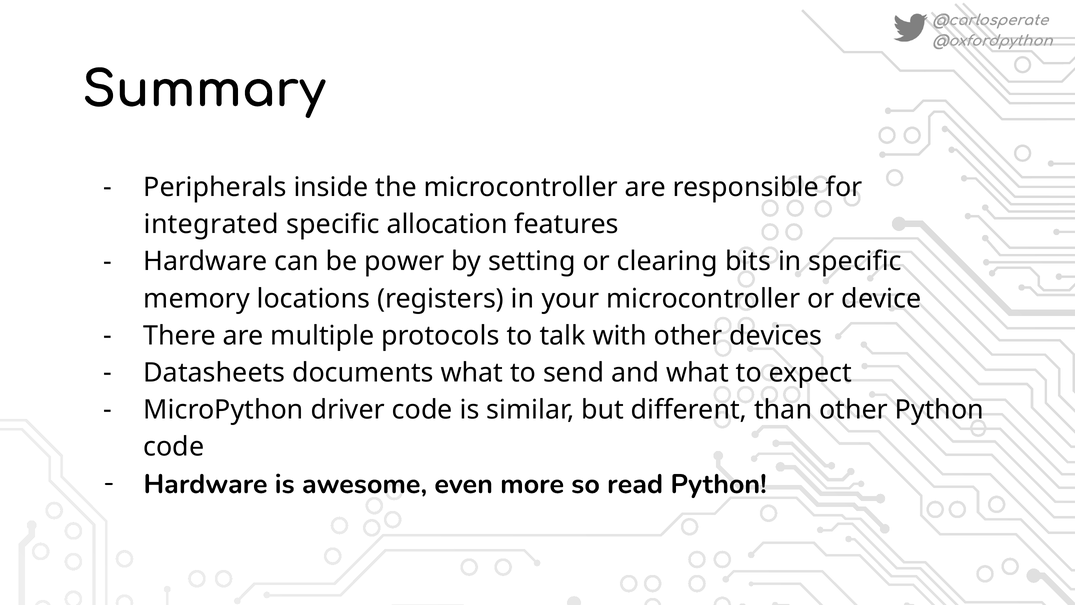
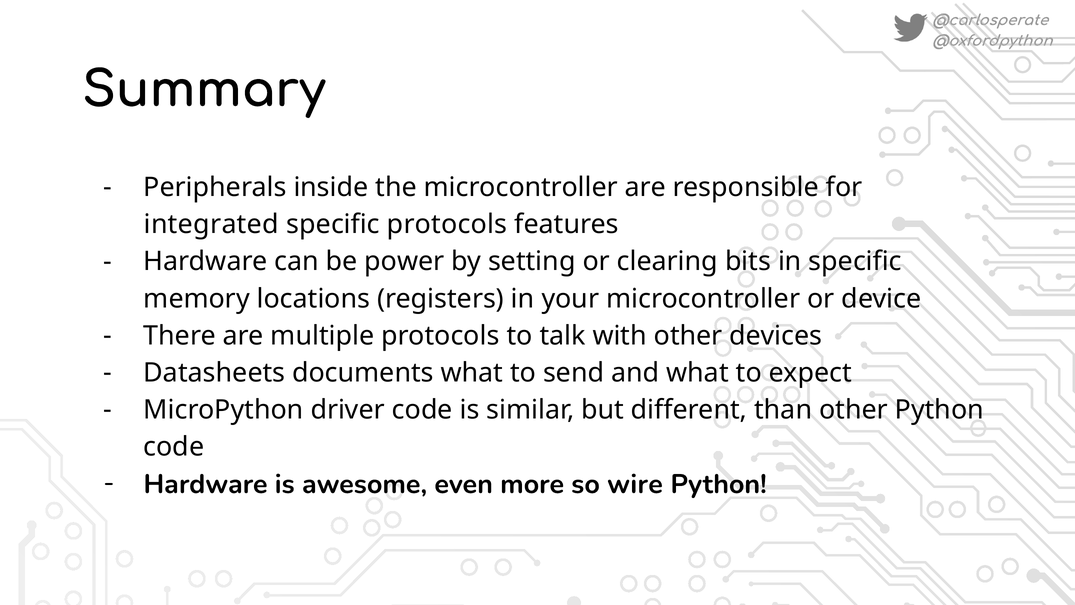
specific allocation: allocation -> protocols
read: read -> wire
